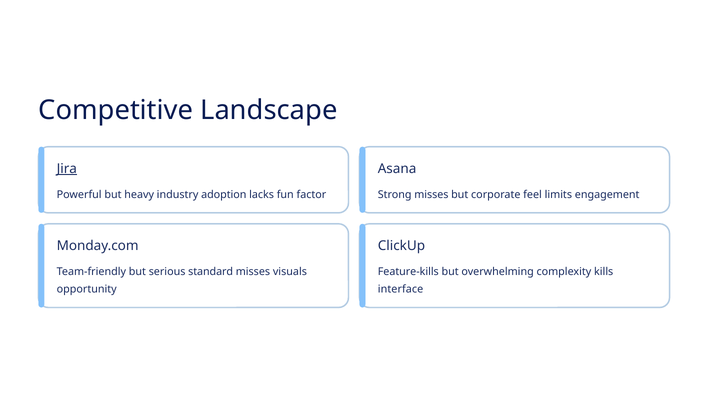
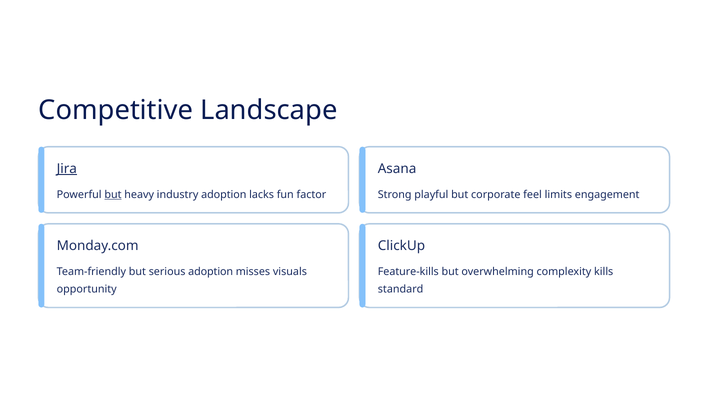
but at (113, 195) underline: none -> present
Strong misses: misses -> playful
serious standard: standard -> adoption
interface: interface -> standard
